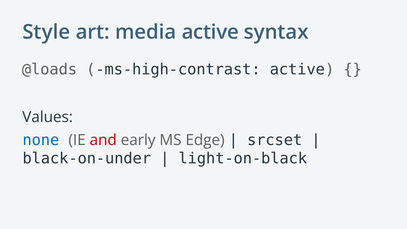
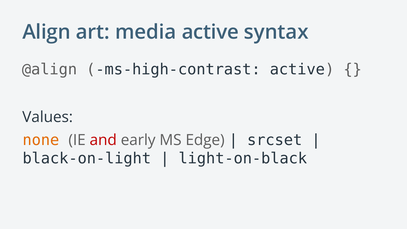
Style: Style -> Align
@loads: @loads -> @align
none colour: blue -> orange
black-on-under: black-on-under -> black-on-light
